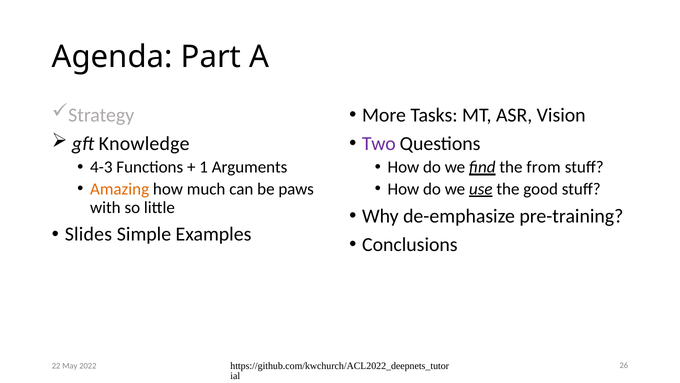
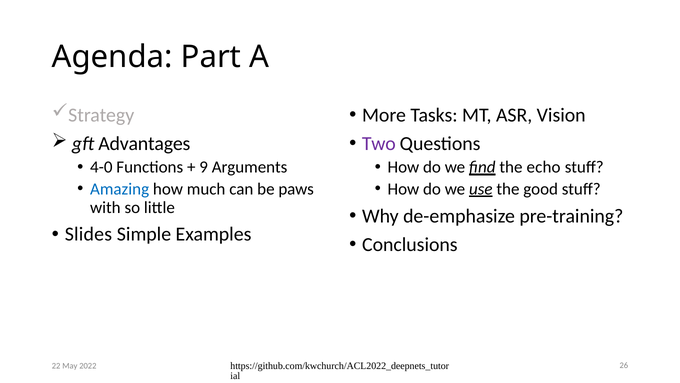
Knowledge: Knowledge -> Advantages
4-3: 4-3 -> 4-0
1: 1 -> 9
from: from -> echo
Amazing colour: orange -> blue
